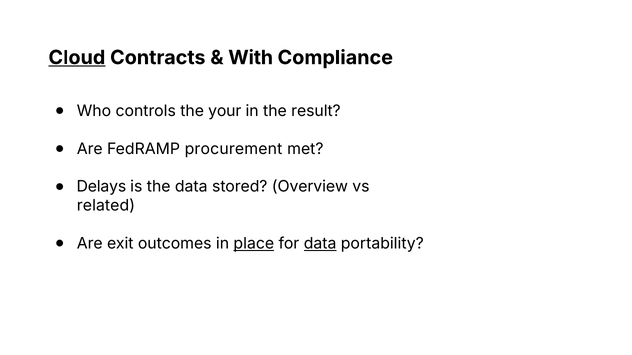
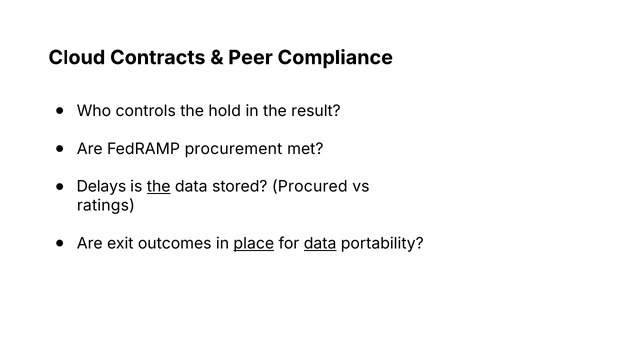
Cloud underline: present -> none
With: With -> Peer
your: your -> hold
the at (159, 187) underline: none -> present
Overview: Overview -> Procured
related: related -> ratings
